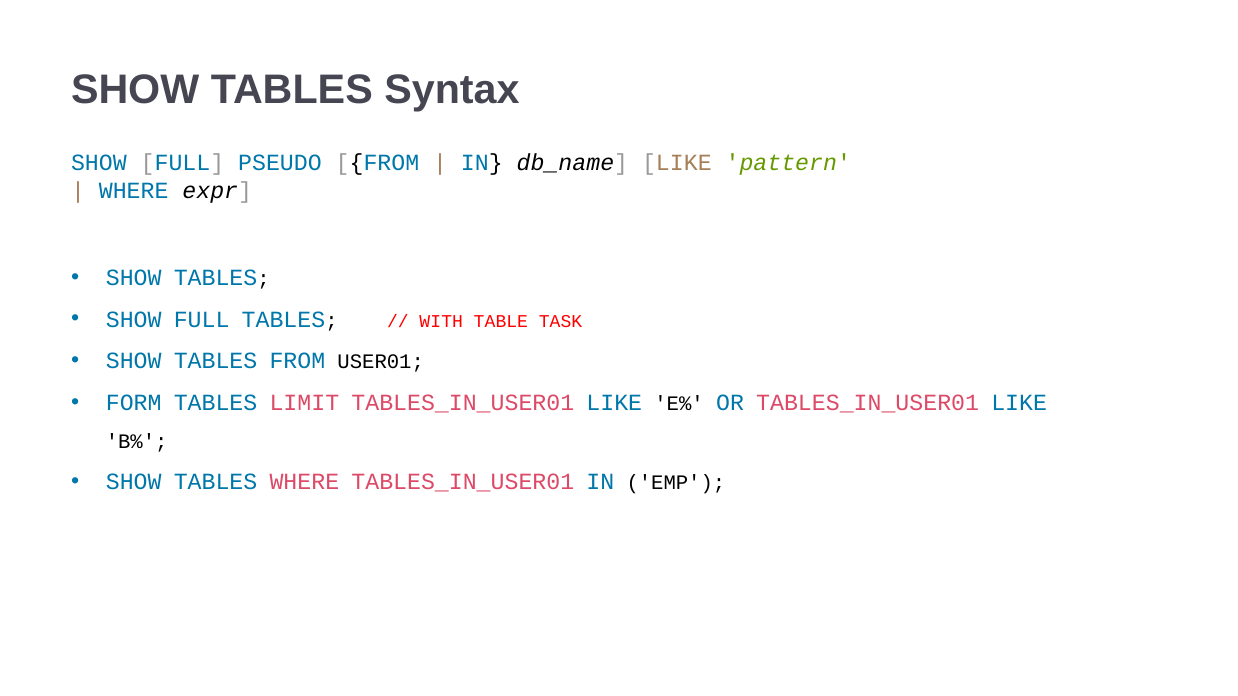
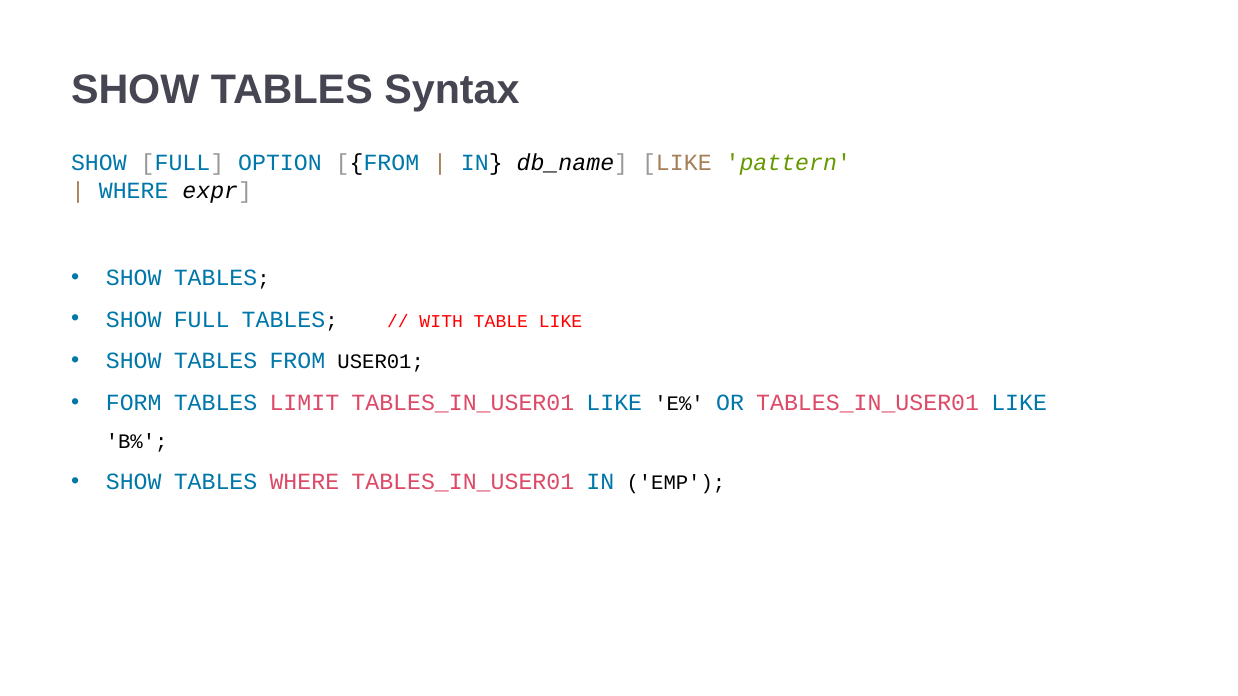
PSEUDO: PSEUDO -> OPTION
TABLE TASK: TASK -> LIKE
